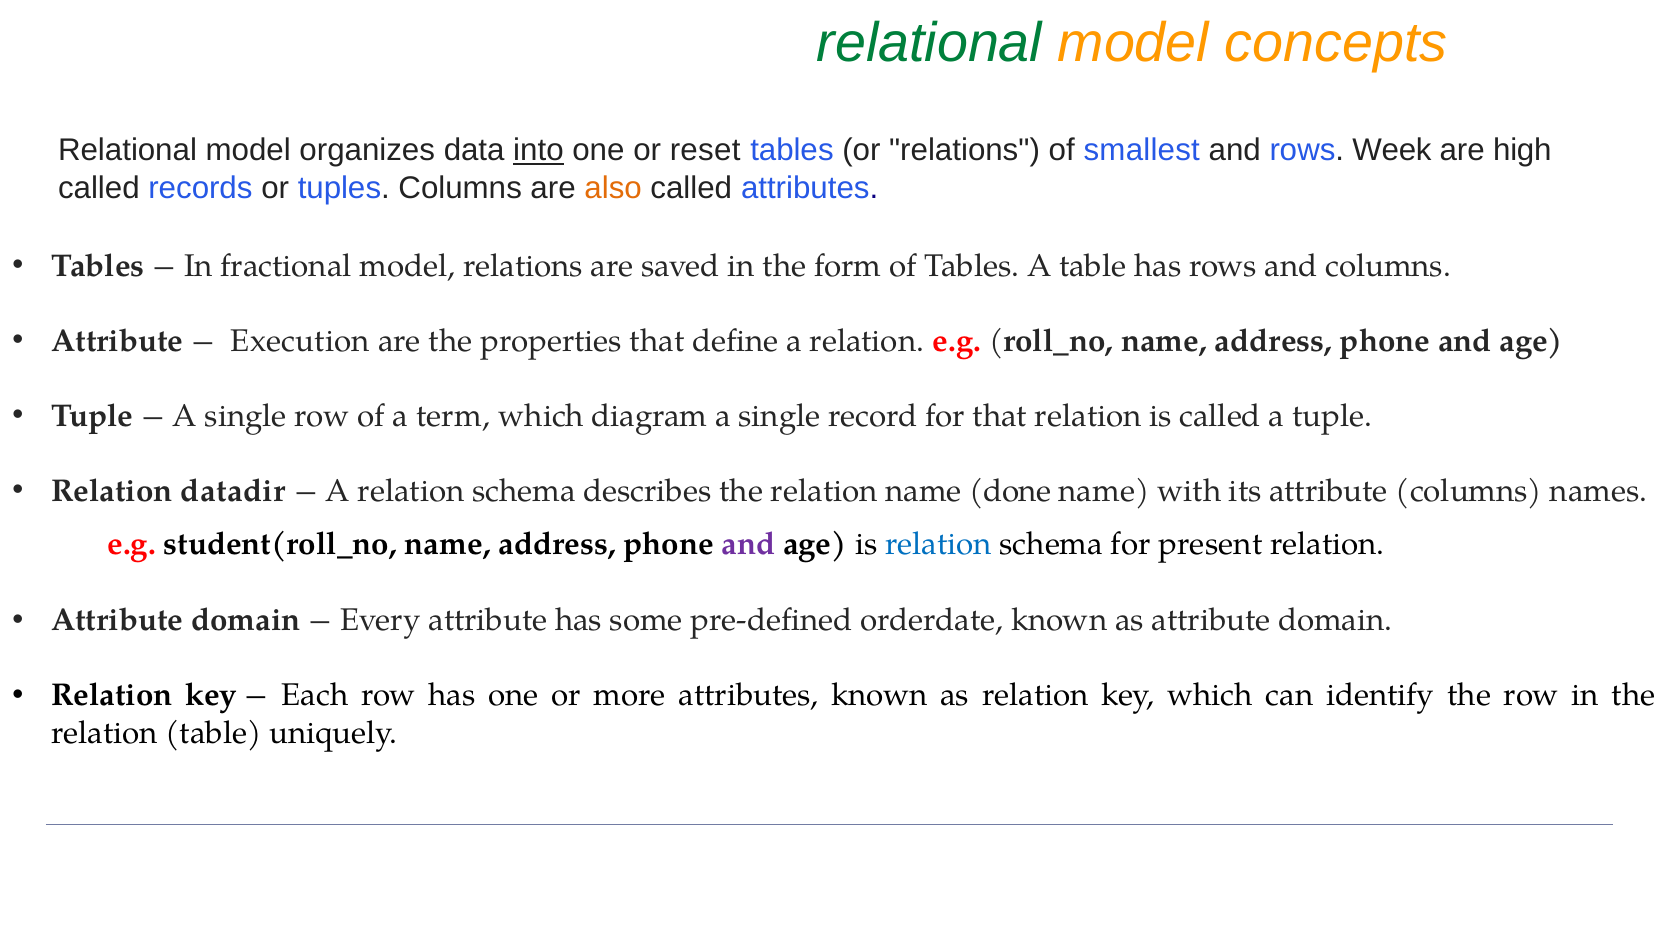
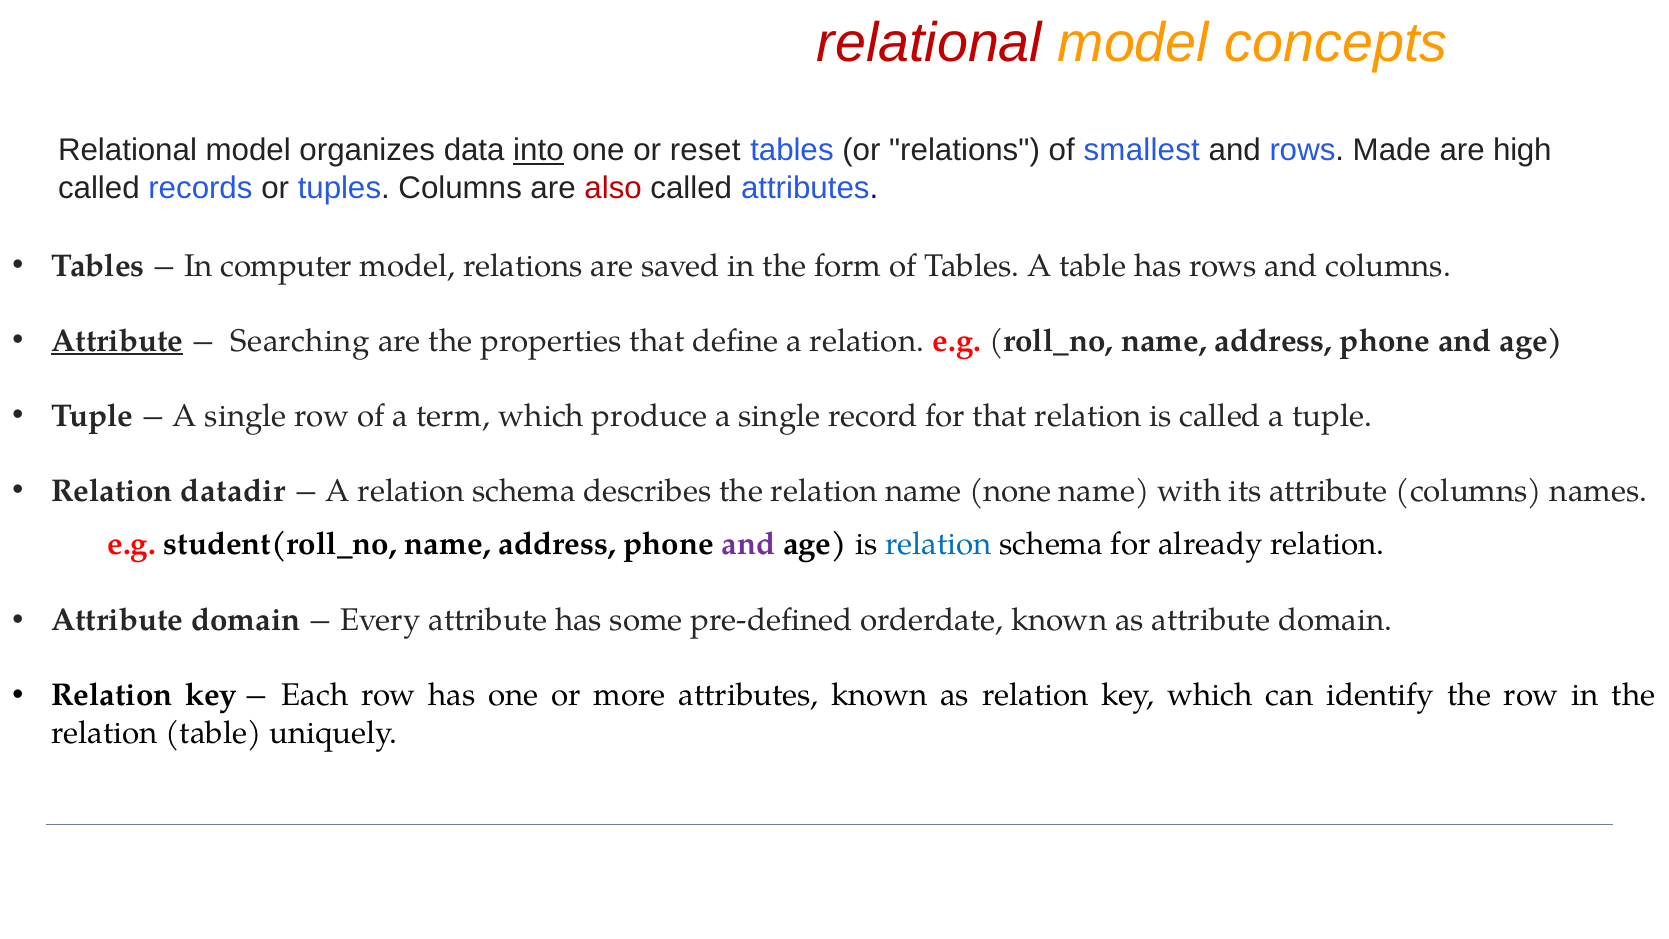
relational at (929, 43) colour: green -> red
Week: Week -> Made
also colour: orange -> red
fractional: fractional -> computer
Attribute at (117, 341) underline: none -> present
Execution: Execution -> Searching
diagram: diagram -> produce
done: done -> none
present: present -> already
